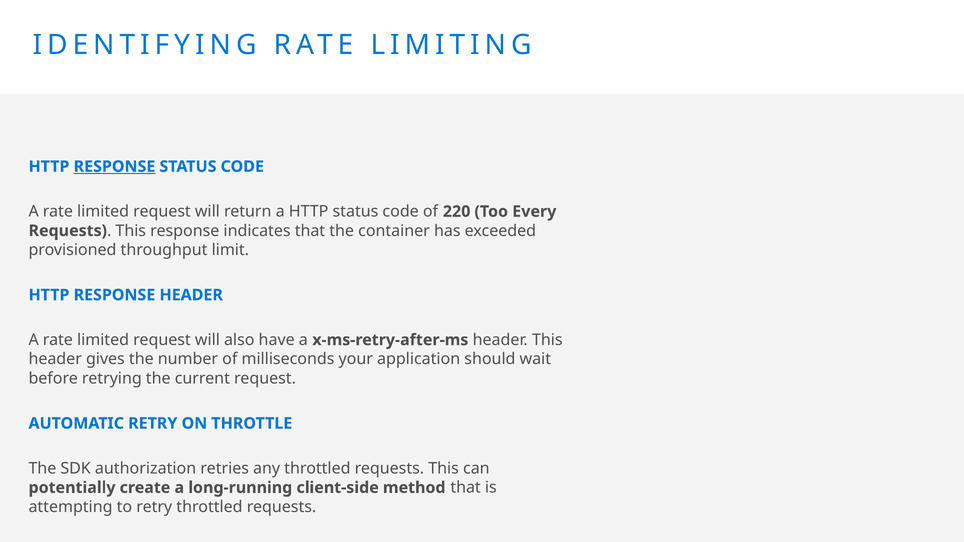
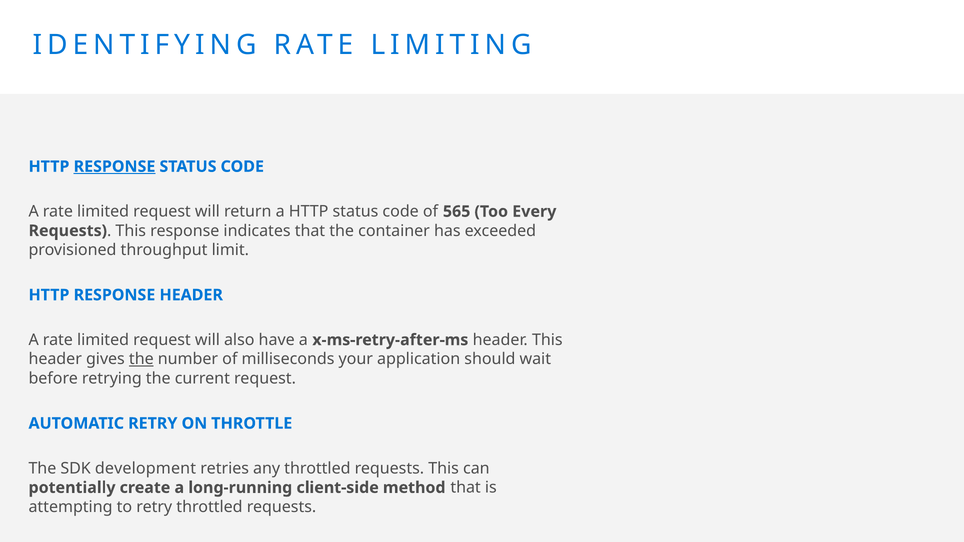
220: 220 -> 565
the at (141, 359) underline: none -> present
authorization: authorization -> development
